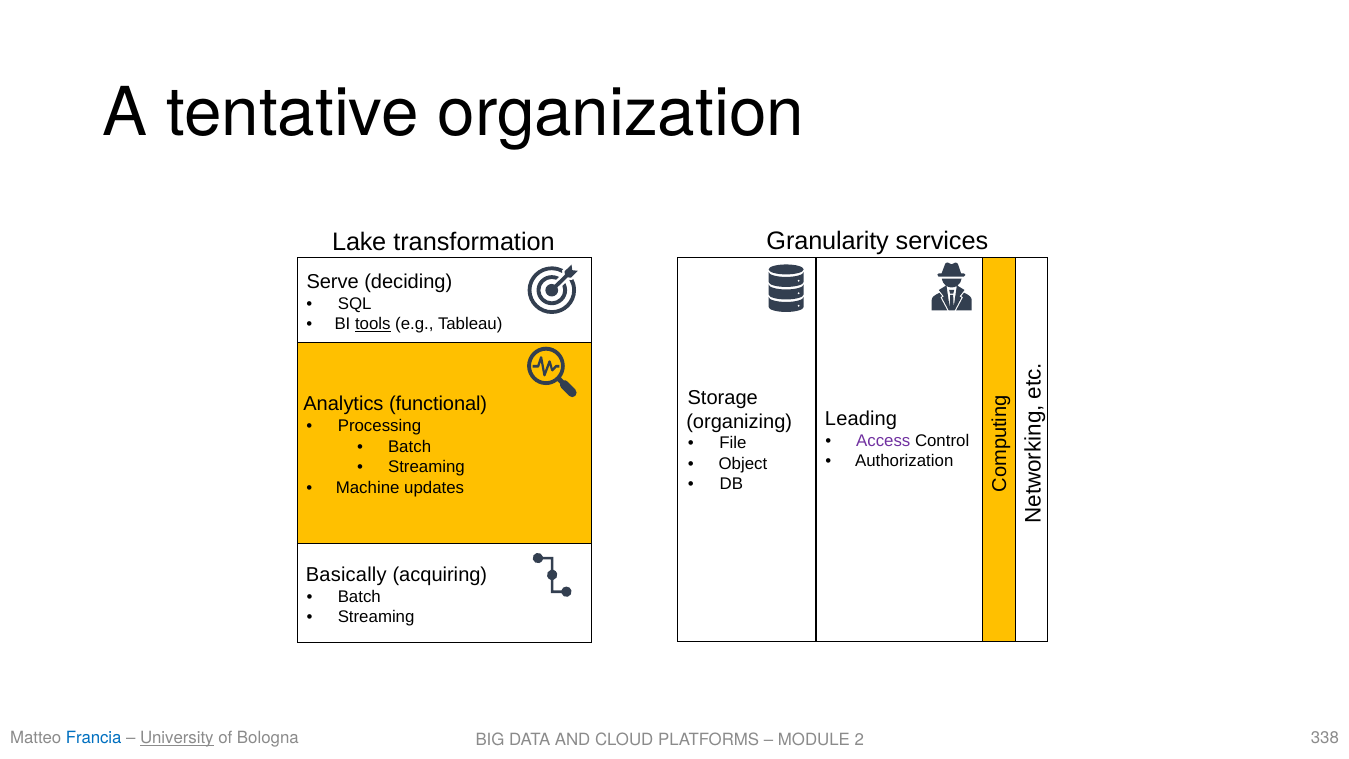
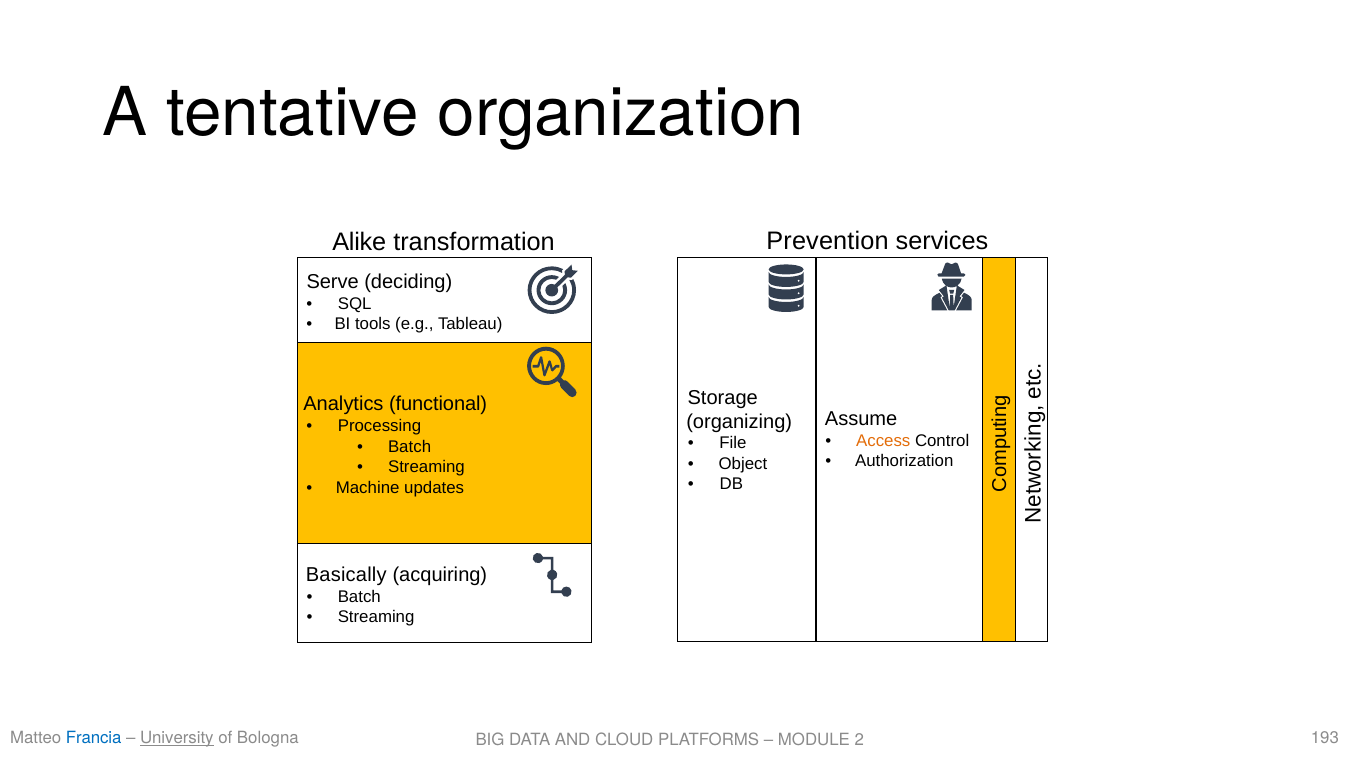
Granularity: Granularity -> Prevention
Lake: Lake -> Alike
tools underline: present -> none
Leading: Leading -> Assume
Access colour: purple -> orange
338: 338 -> 193
